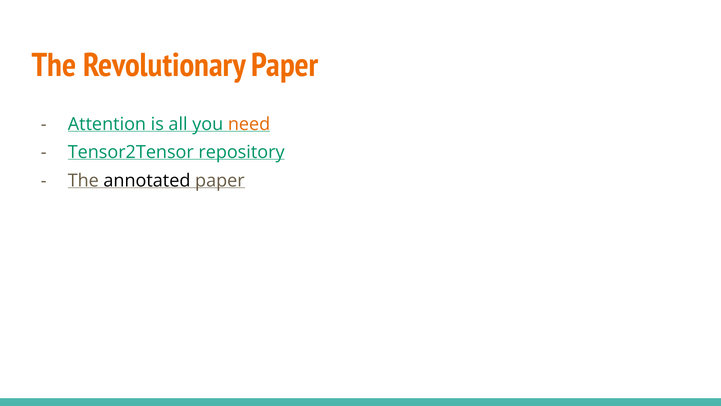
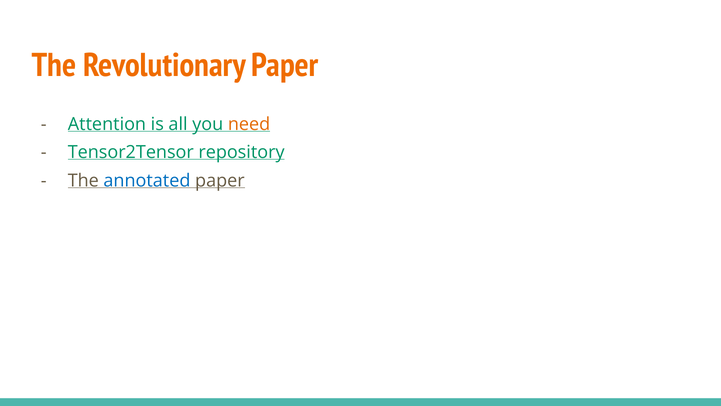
annotated colour: black -> blue
